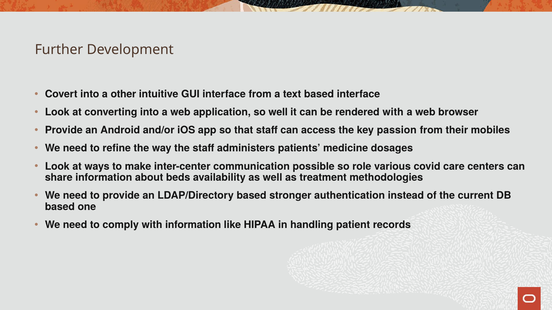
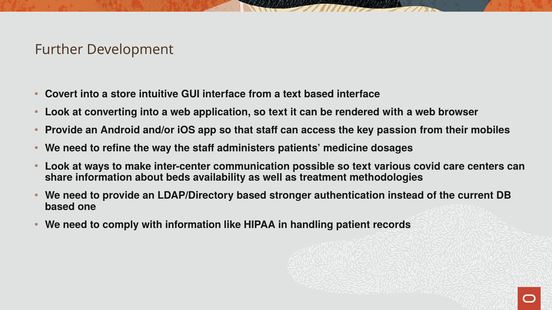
other: other -> store
application so well: well -> text
possible so role: role -> text
